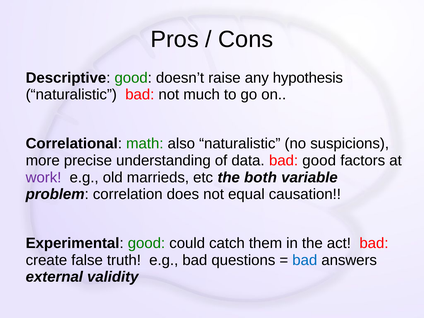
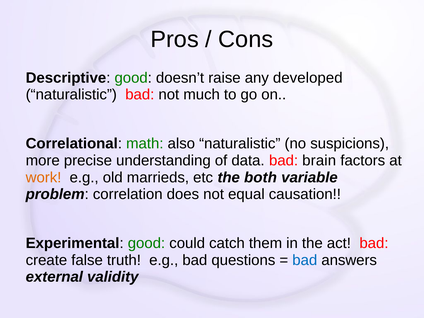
hypothesis: hypothesis -> developed
bad good: good -> brain
work colour: purple -> orange
